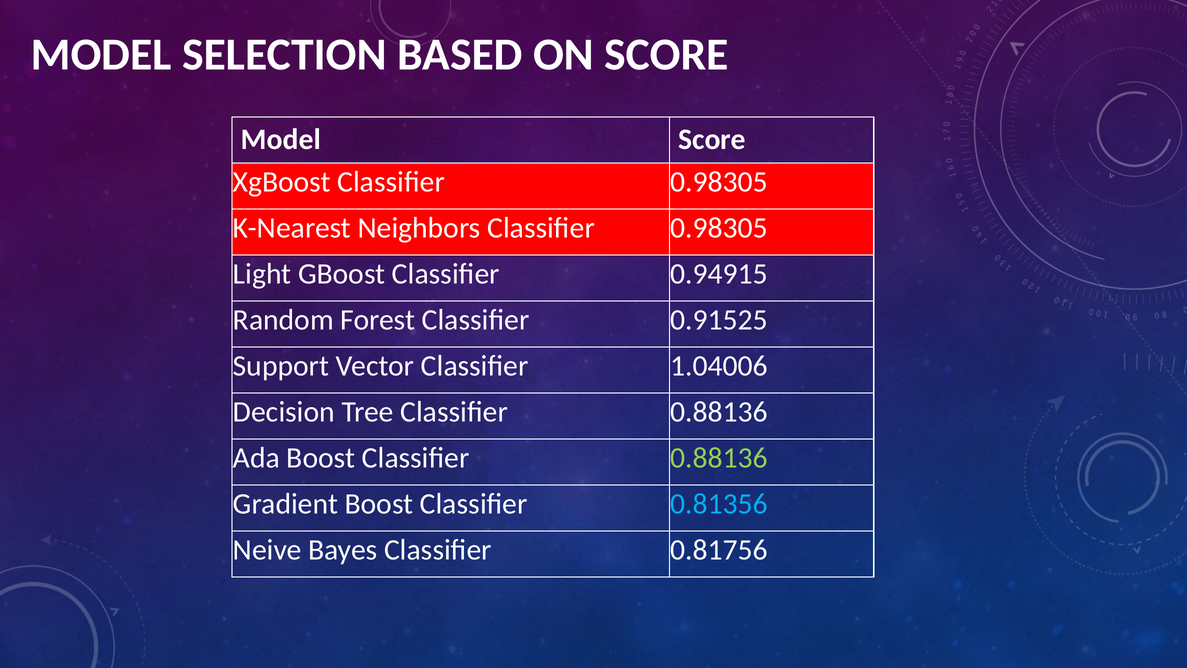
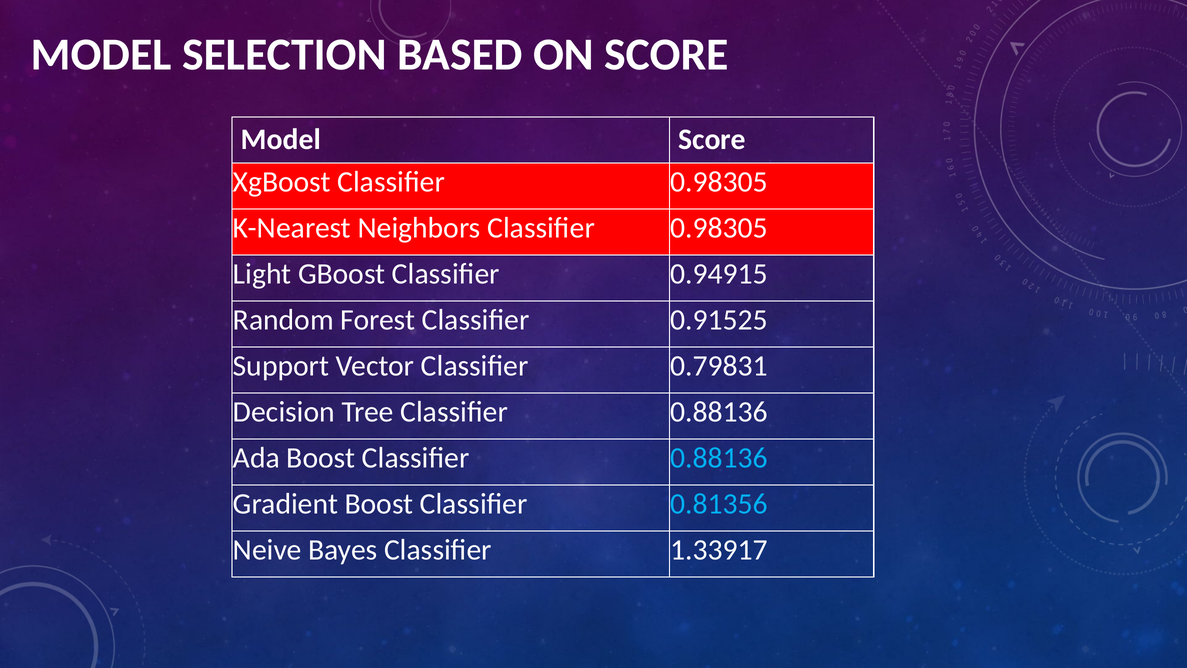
1.04006: 1.04006 -> 0.79831
0.88136 at (719, 458) colour: light green -> light blue
0.81756: 0.81756 -> 1.33917
